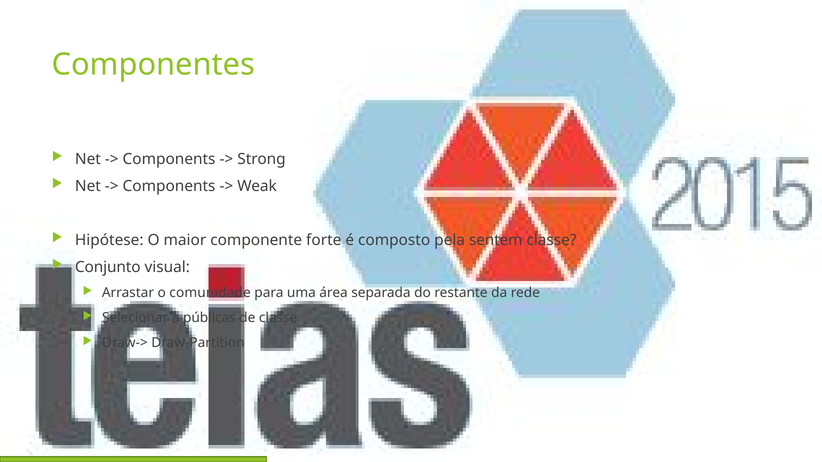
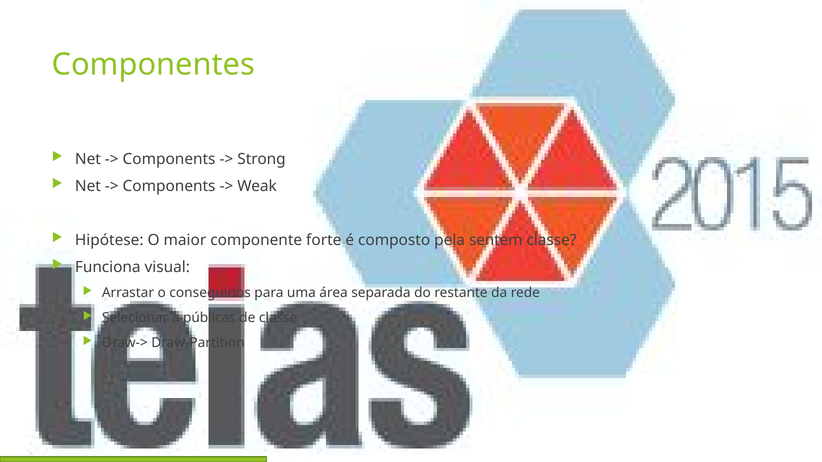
Conjunto: Conjunto -> Funciona
comunidade: comunidade -> conseguidos
